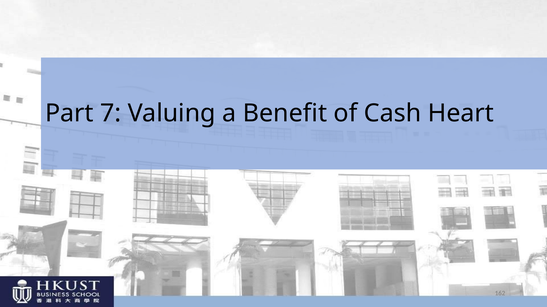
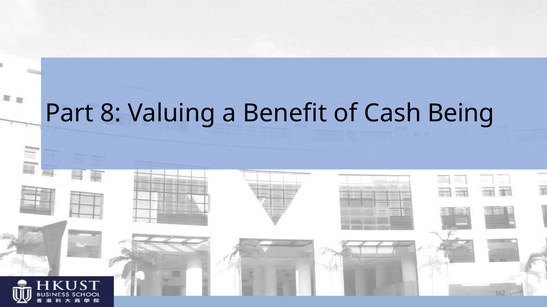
7: 7 -> 8
Heart: Heart -> Being
